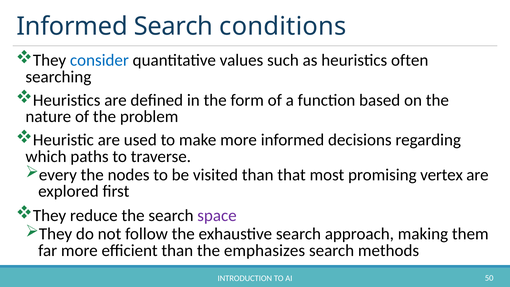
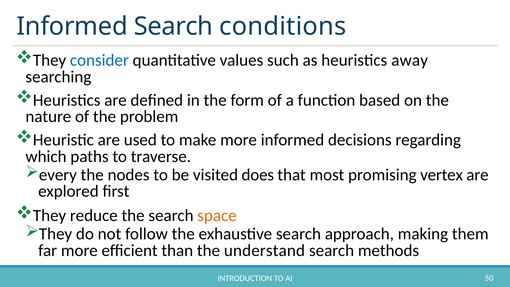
often: often -> away
visited than: than -> does
space colour: purple -> orange
emphasizes: emphasizes -> understand
